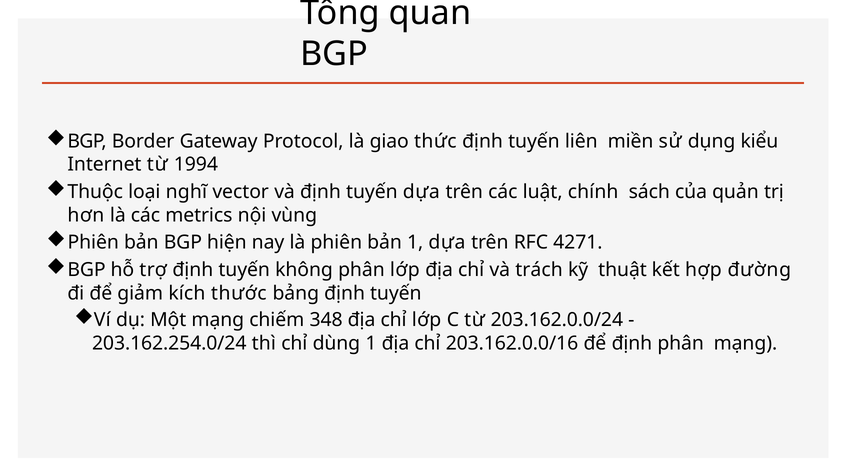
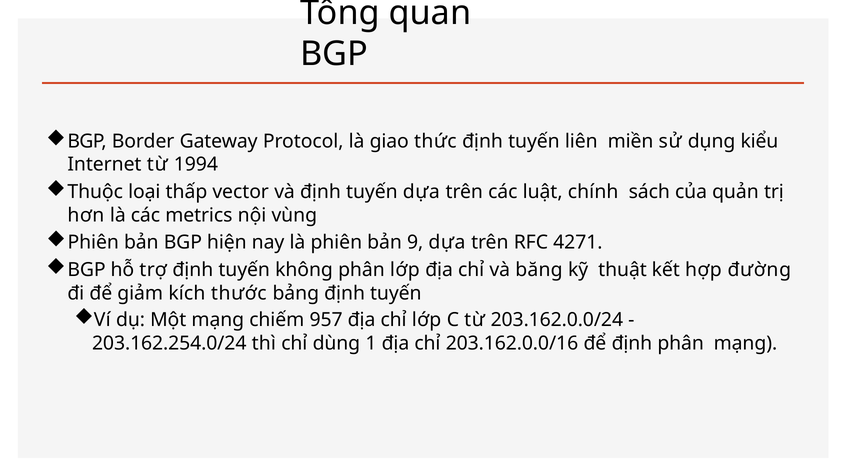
nghĩ: nghĩ -> thấp
bản 1: 1 -> 9
trách: trách -> băng
348: 348 -> 957
